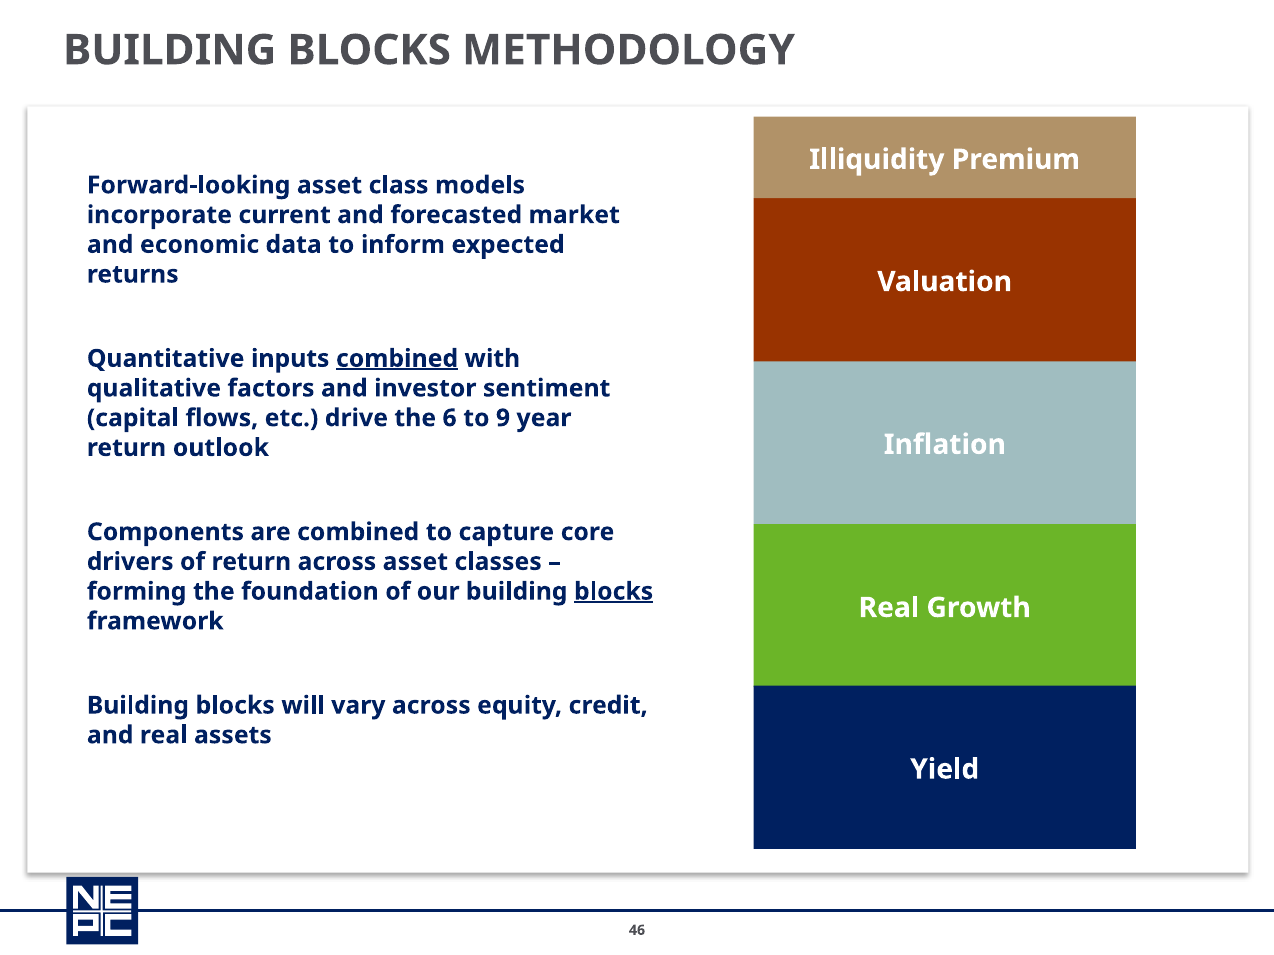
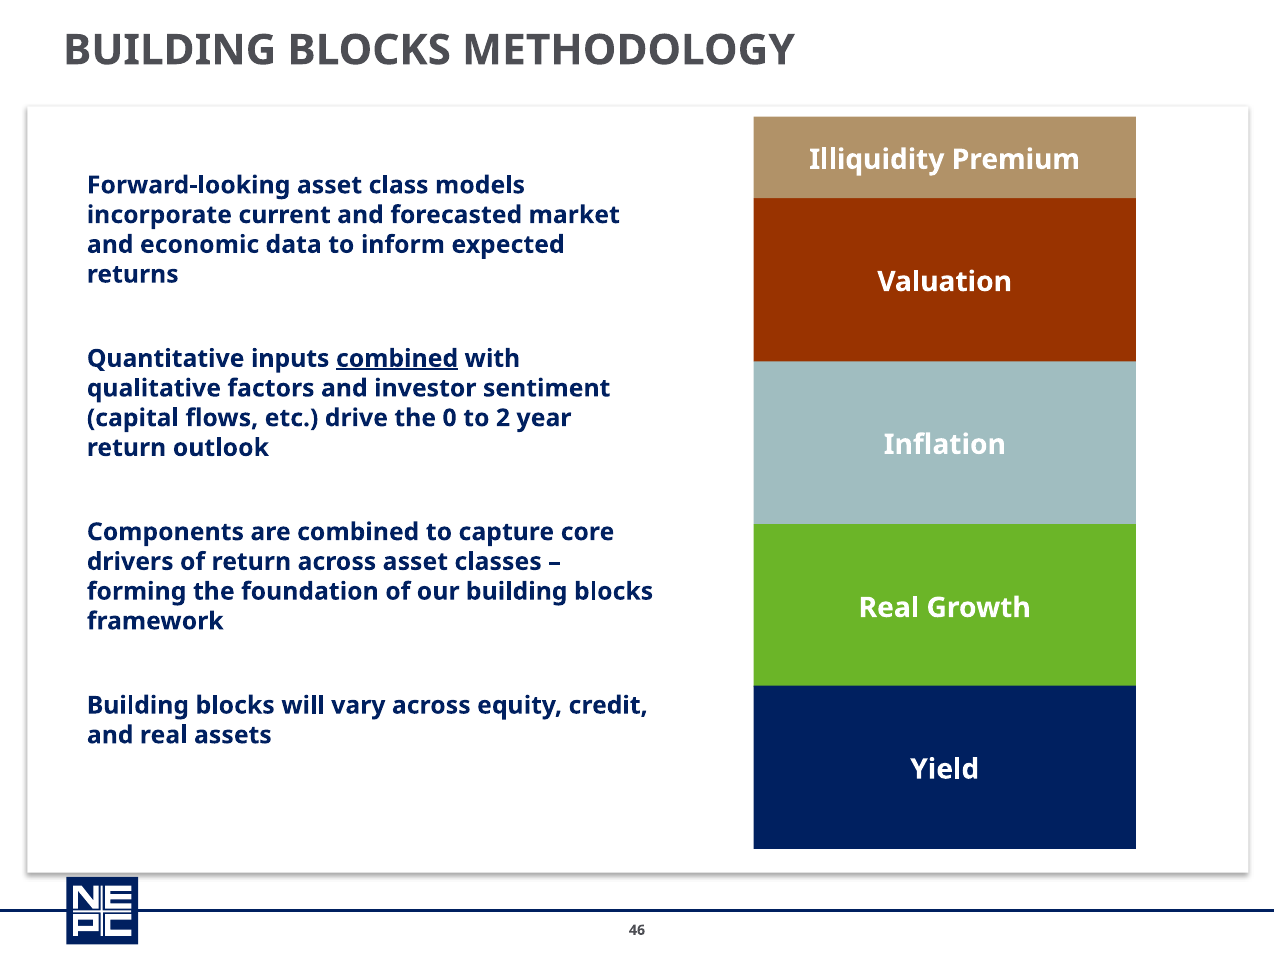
6: 6 -> 0
9: 9 -> 2
blocks at (614, 592) underline: present -> none
